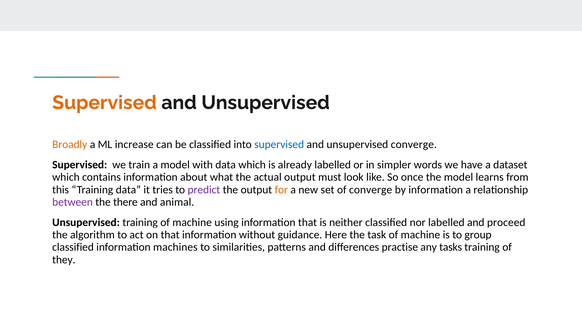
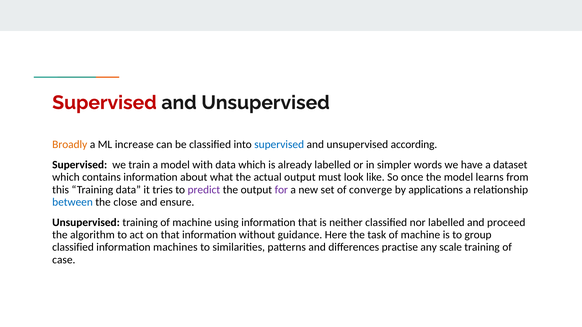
Supervised at (104, 103) colour: orange -> red
unsupervised converge: converge -> according
for colour: orange -> purple
by information: information -> applications
between colour: purple -> blue
there: there -> close
animal: animal -> ensure
tasks: tasks -> scale
they: they -> case
